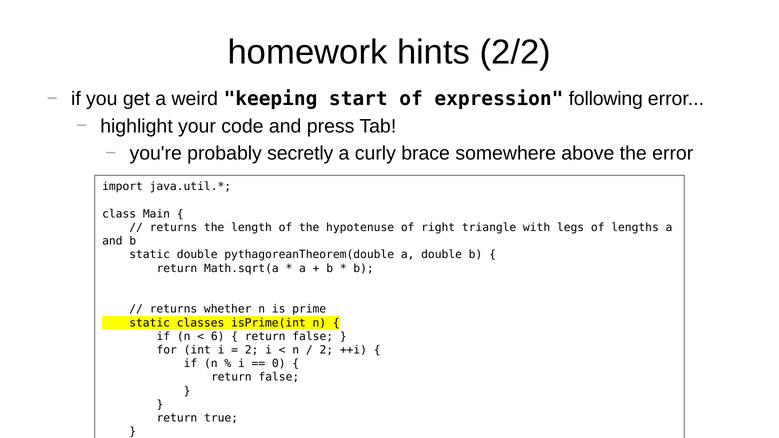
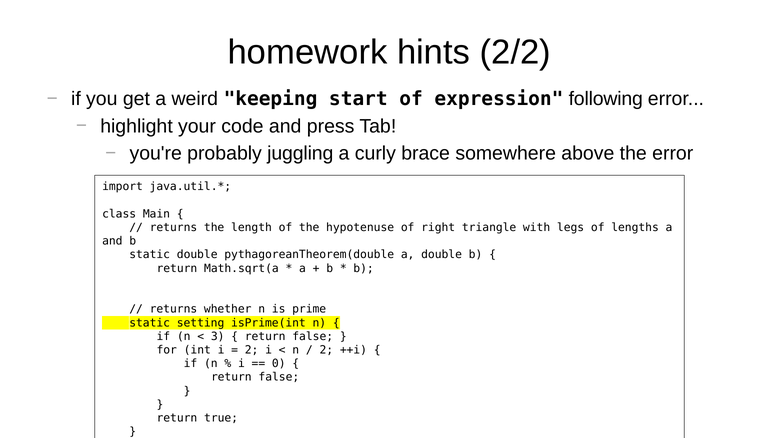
secretly: secretly -> juggling
classes: classes -> setting
6: 6 -> 3
